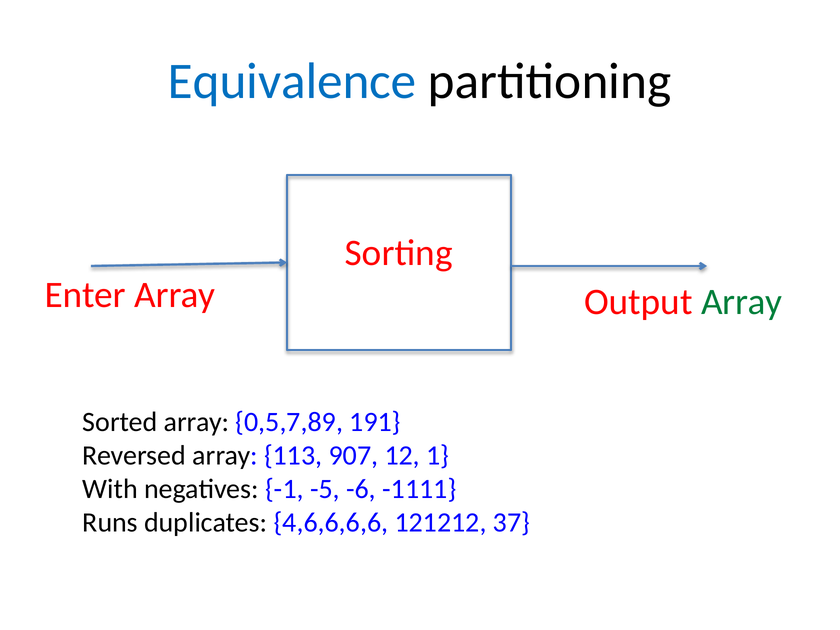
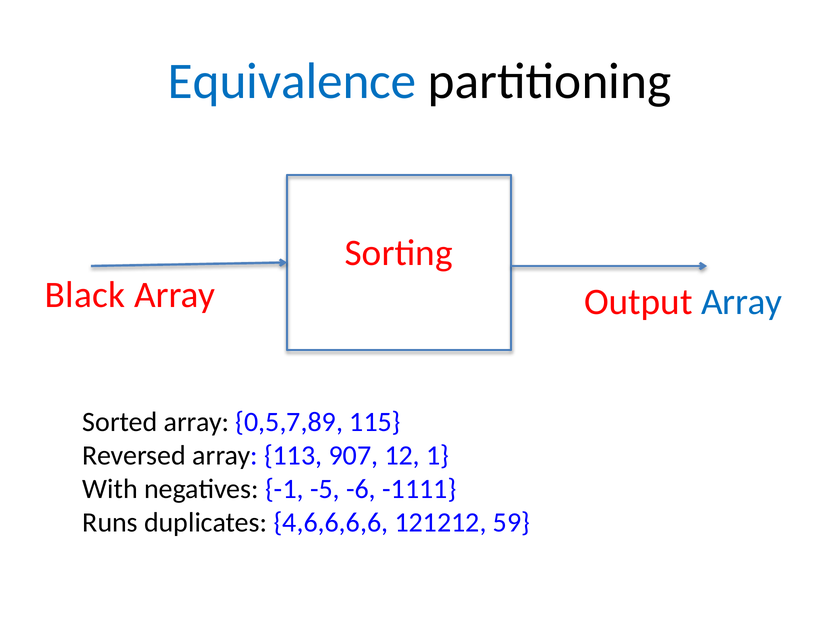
Enter: Enter -> Black
Array at (742, 302) colour: green -> blue
191: 191 -> 115
37: 37 -> 59
